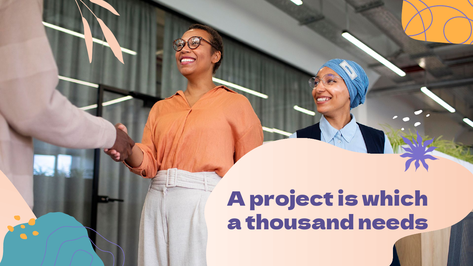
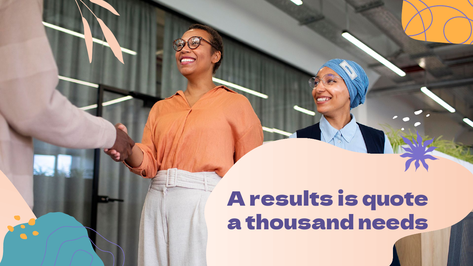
project: project -> results
which: which -> quote
